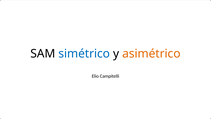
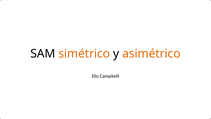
simétrico colour: blue -> orange
